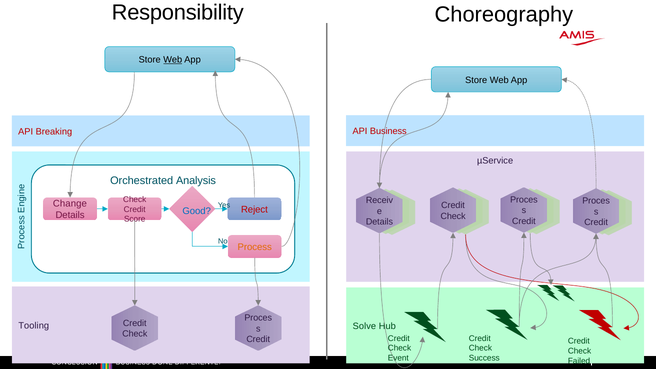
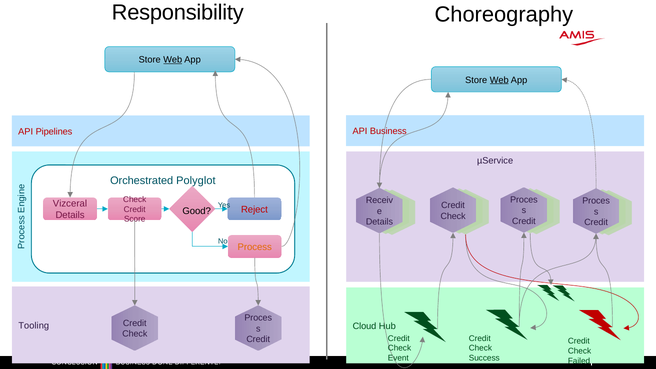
Web at (499, 80) underline: none -> present
Breaking: Breaking -> Pipelines
Analysis: Analysis -> Polyglot
Change: Change -> Vizceral
Good colour: blue -> black
Solve: Solve -> Cloud
